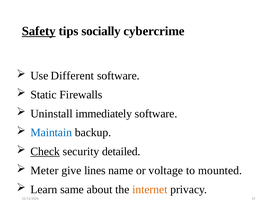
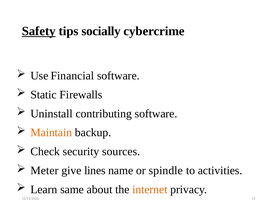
Different: Different -> Financial
immediately: immediately -> contributing
Maintain colour: blue -> orange
Check underline: present -> none
detailed: detailed -> sources
voltage: voltage -> spindle
mounted: mounted -> activities
